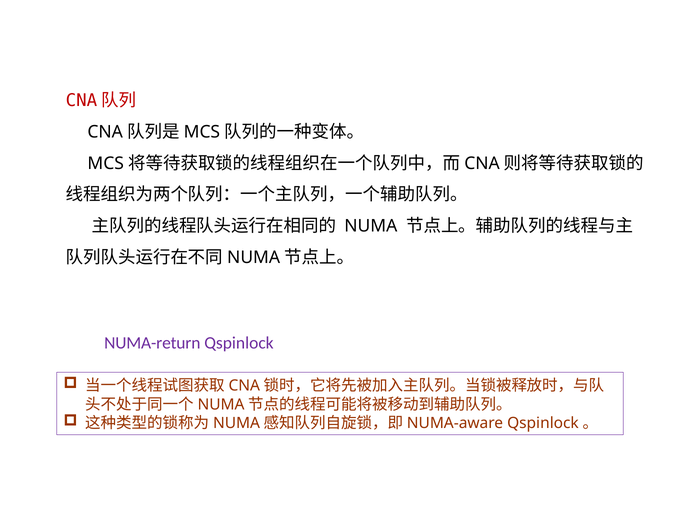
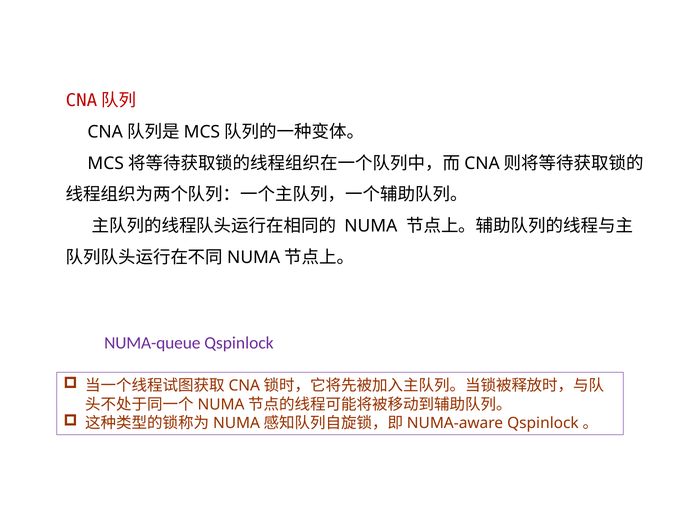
NUMA-return: NUMA-return -> NUMA-queue
